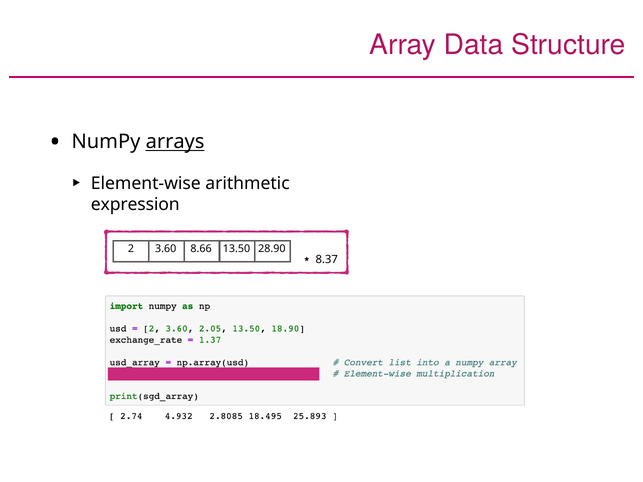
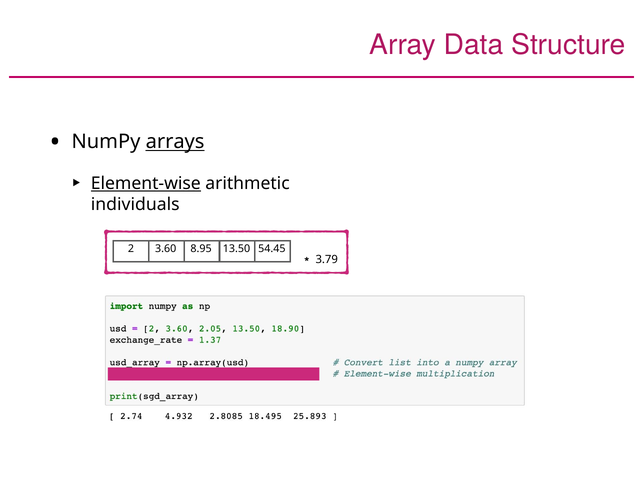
Element-wise underline: none -> present
expression: expression -> individuals
8.66: 8.66 -> 8.95
28.90: 28.90 -> 54.45
8.37: 8.37 -> 3.79
